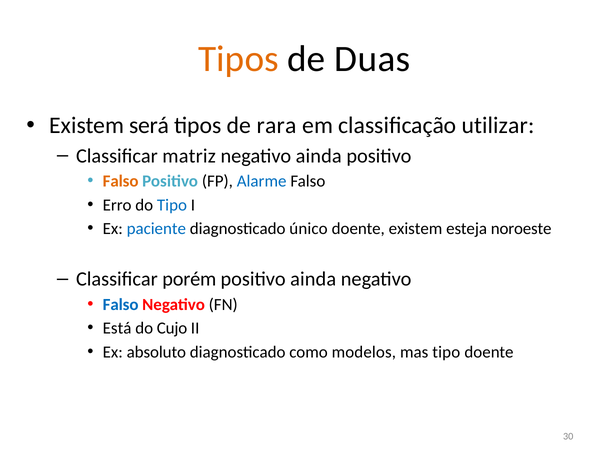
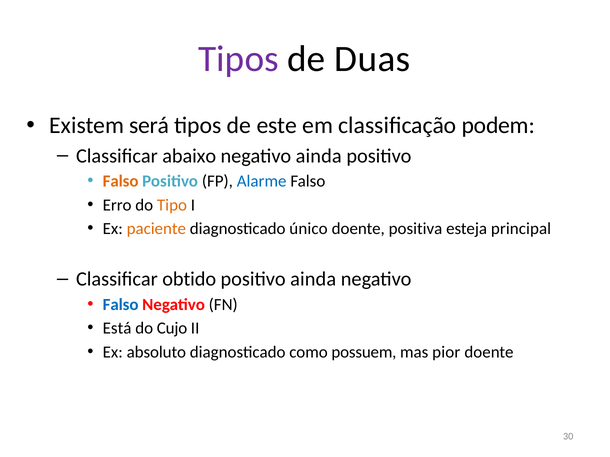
Tipos at (238, 59) colour: orange -> purple
rara: rara -> este
utilizar: utilizar -> podem
matriz: matriz -> abaixo
Tipo at (172, 205) colour: blue -> orange
paciente colour: blue -> orange
doente existem: existem -> positiva
noroeste: noroeste -> principal
porém: porém -> obtido
modelos: modelos -> possuem
mas tipo: tipo -> pior
